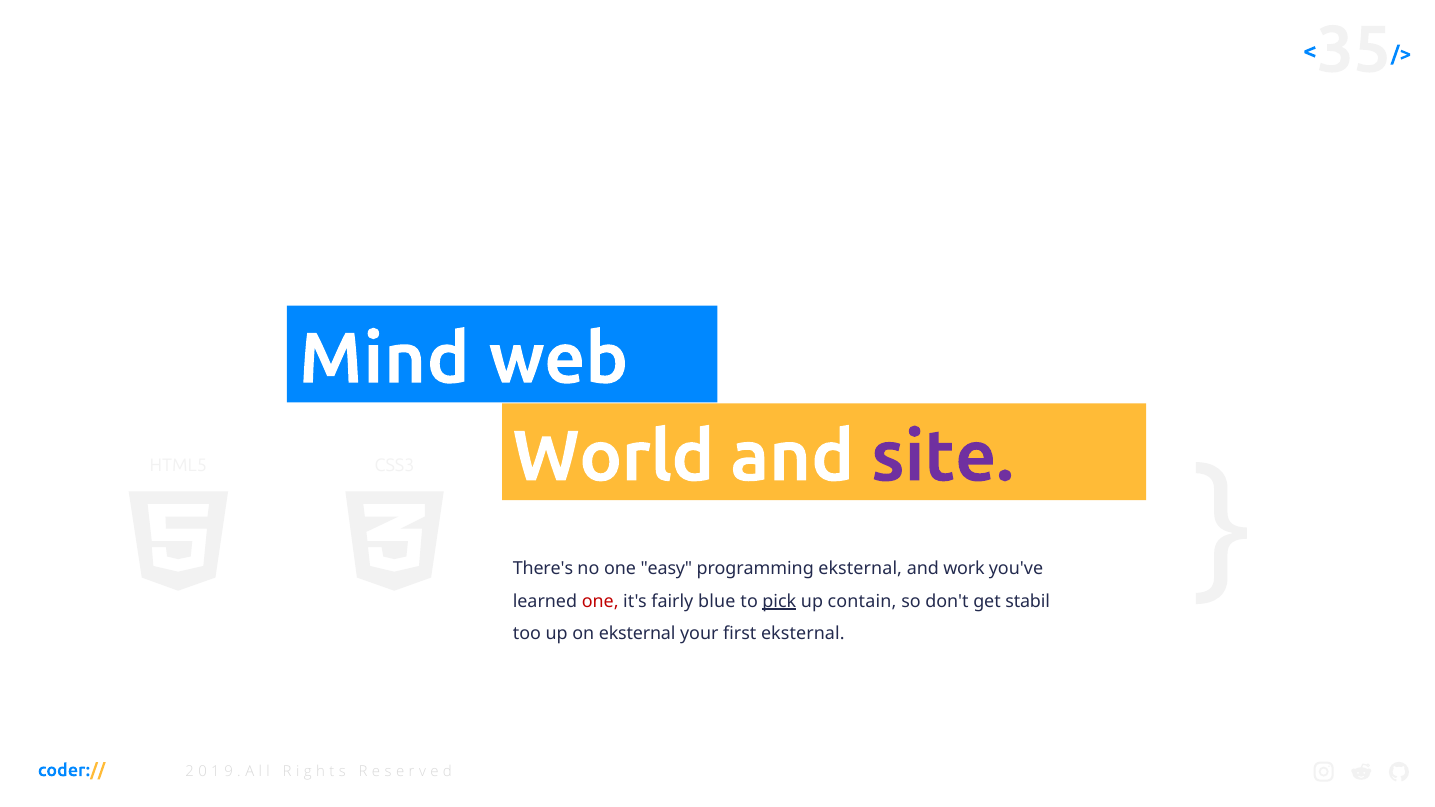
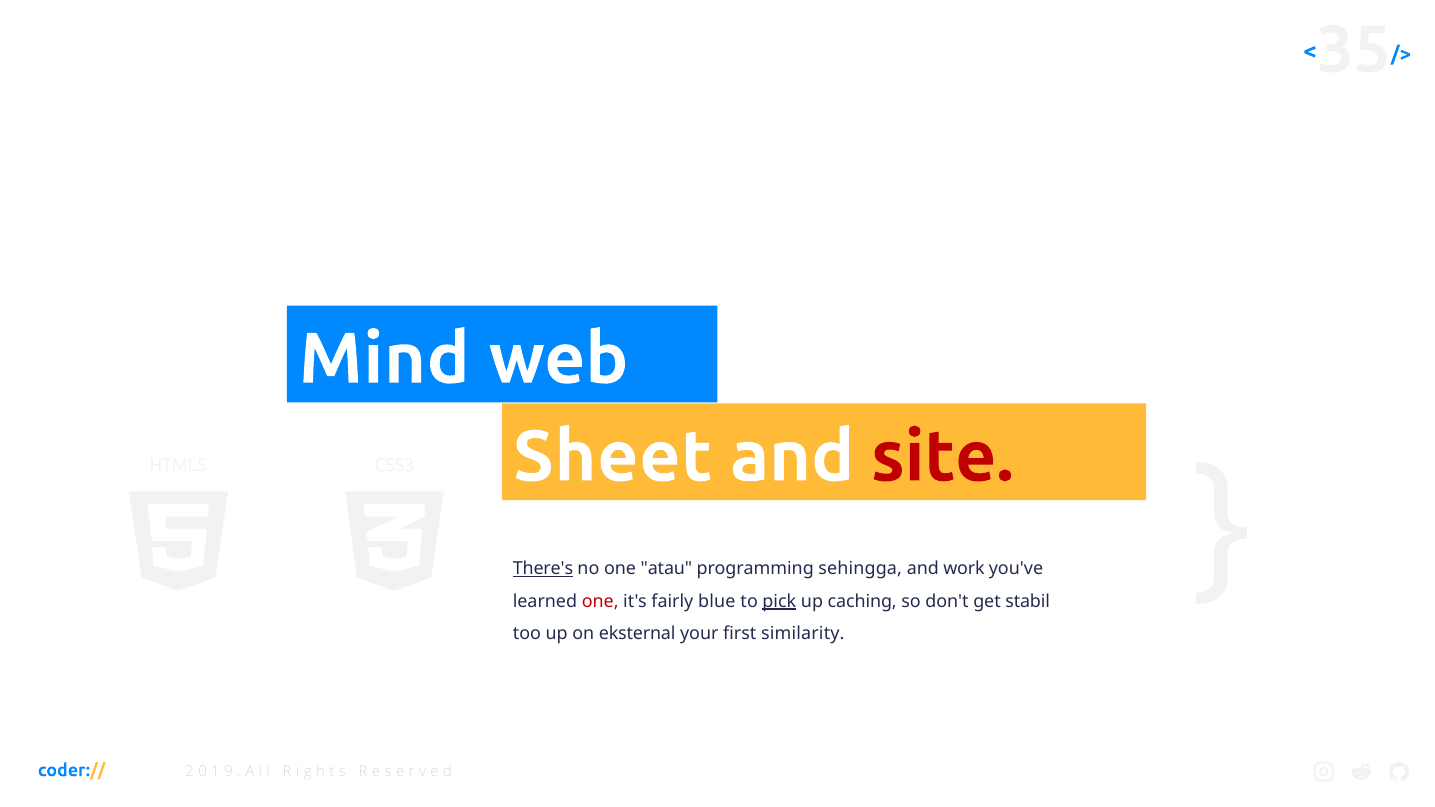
World: World -> Sheet
site colour: purple -> red
There's underline: none -> present
easy: easy -> atau
programming eksternal: eksternal -> sehingga
contain: contain -> caching
first eksternal: eksternal -> similarity
